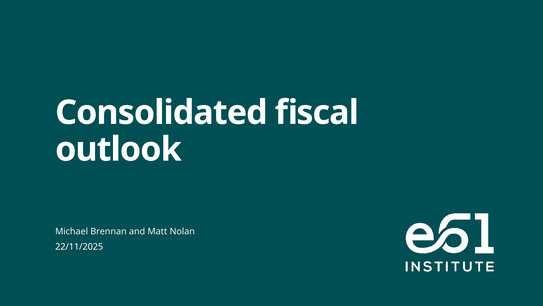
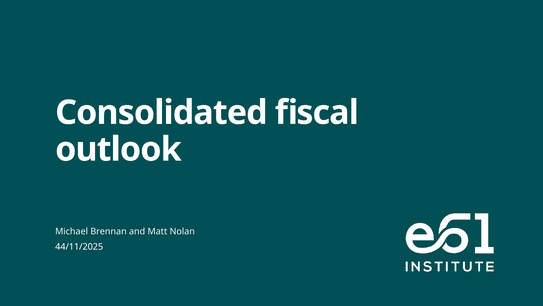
22/11/2025: 22/11/2025 -> 44/11/2025
